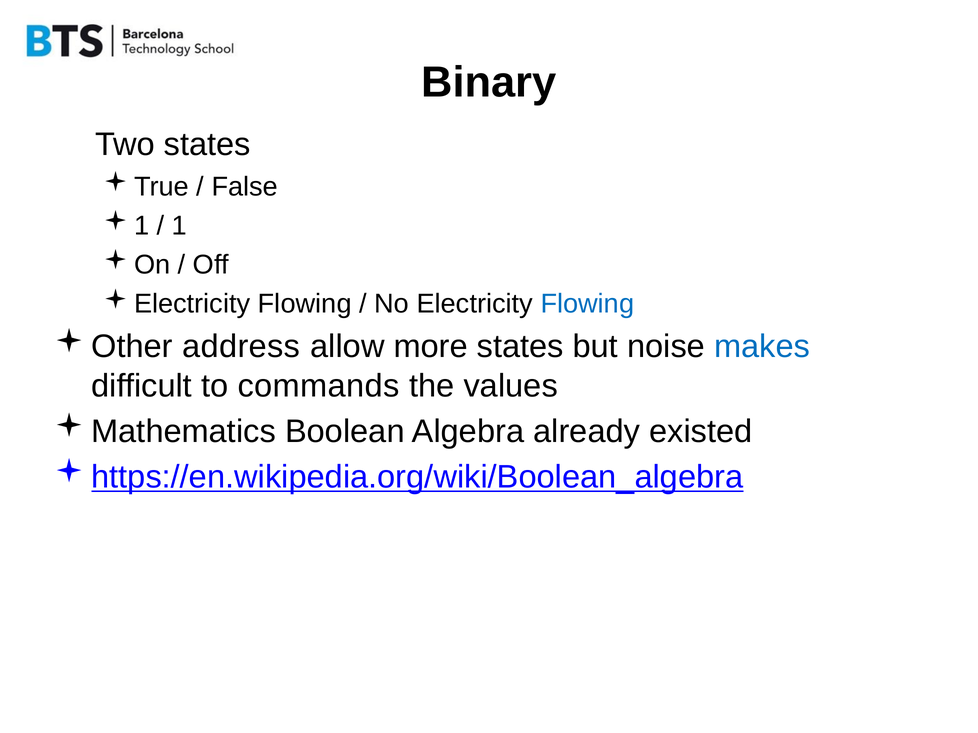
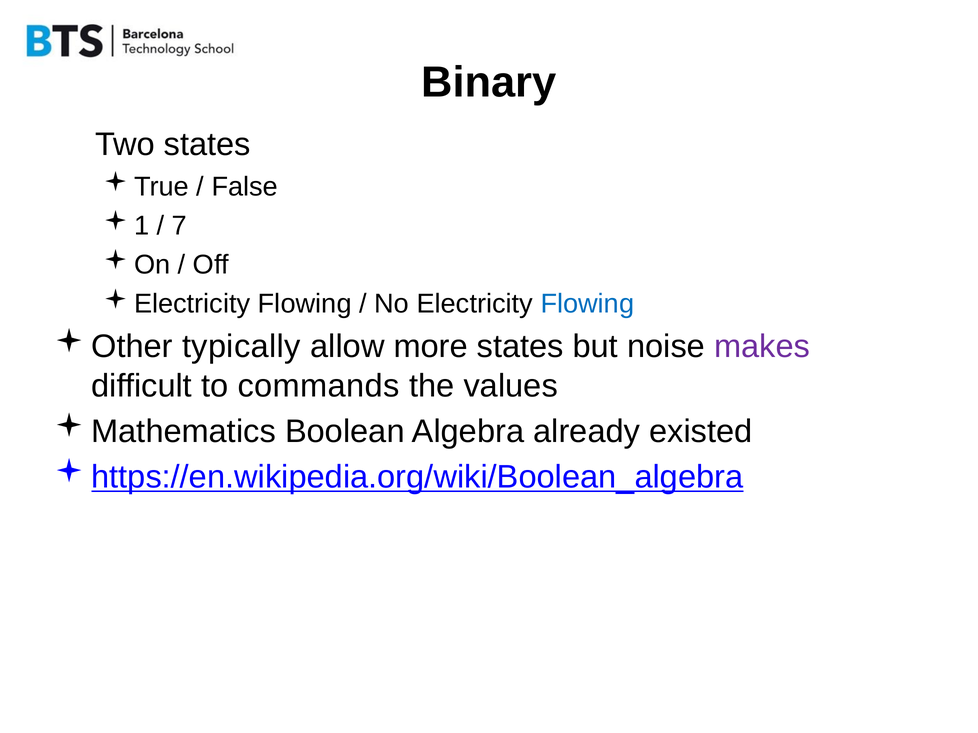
1: 1 -> 7
address: address -> typically
makes colour: blue -> purple
